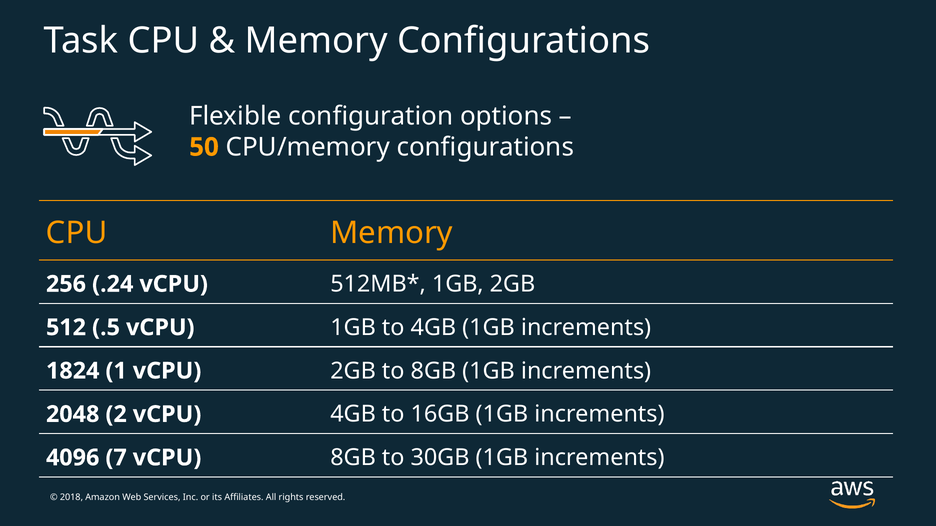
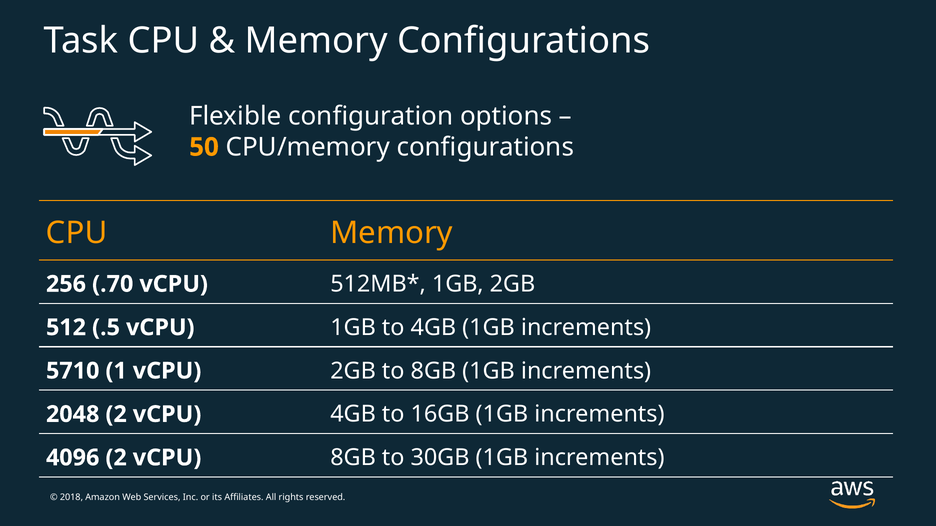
.24: .24 -> .70
1824: 1824 -> 5710
4096 7: 7 -> 2
